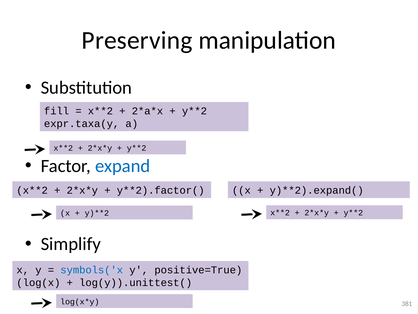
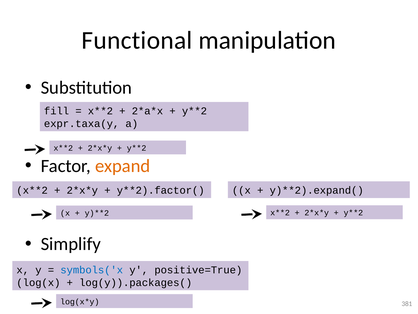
Preserving: Preserving -> Functional
expand colour: blue -> orange
log(y)).unittest(: log(y)).unittest( -> log(y)).packages(
